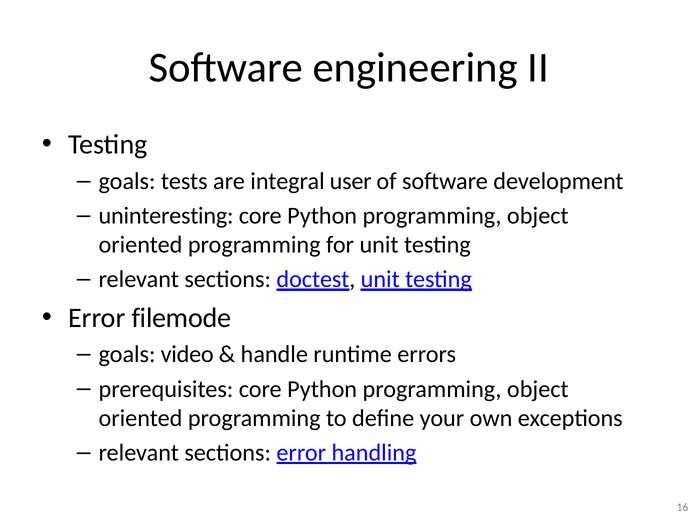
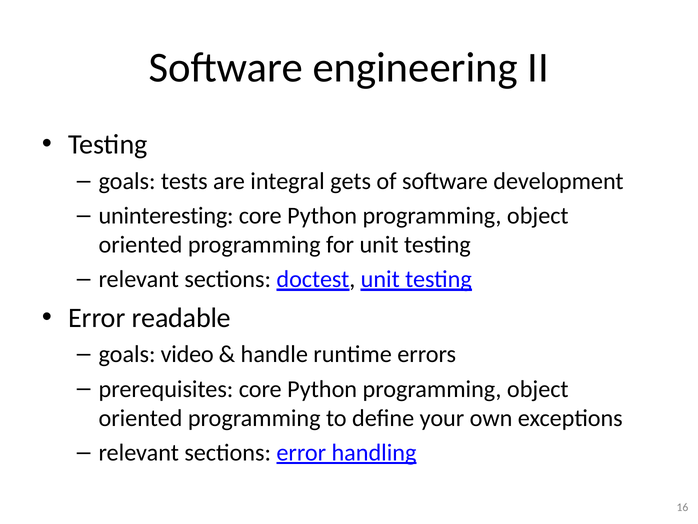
user: user -> gets
filemode: filemode -> readable
